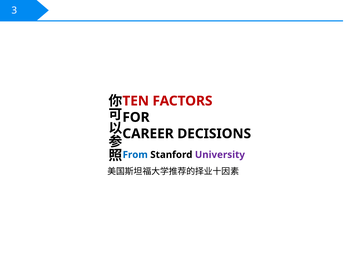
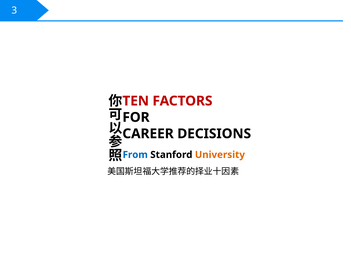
University colour: purple -> orange
